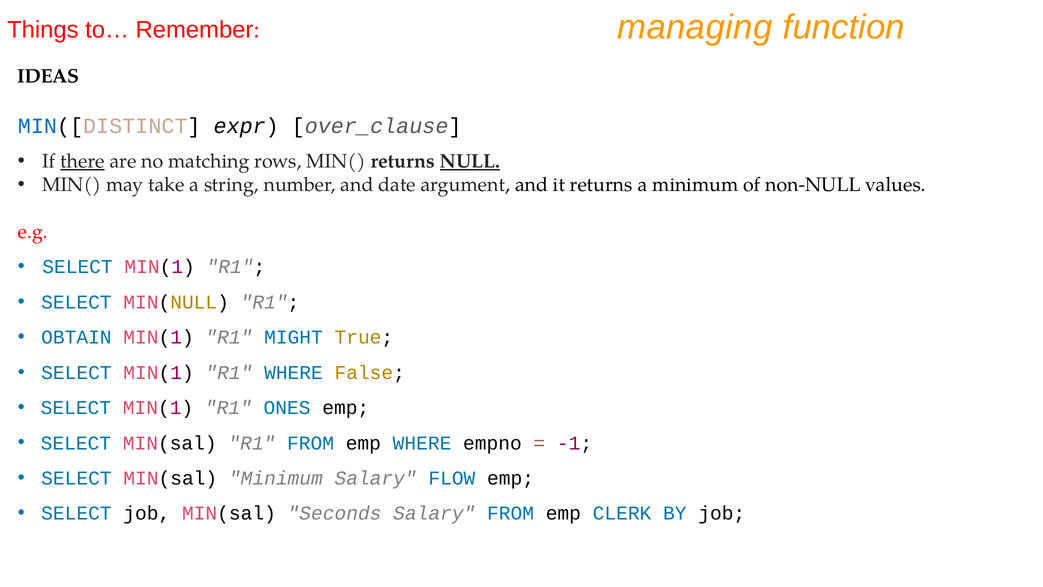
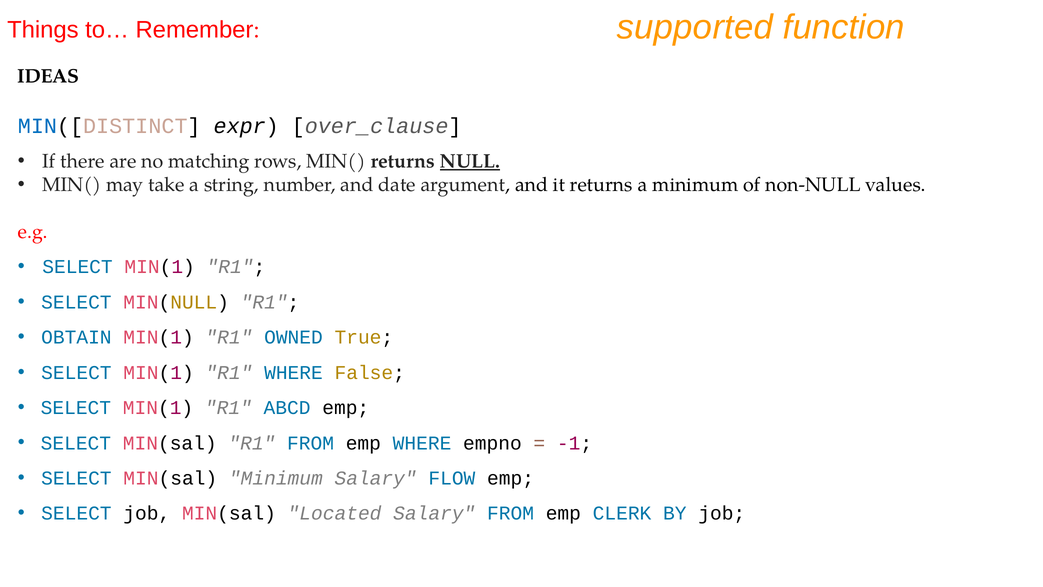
managing: managing -> supported
there underline: present -> none
MIGHT: MIGHT -> OWNED
ONES: ONES -> ABCD
Seconds: Seconds -> Located
